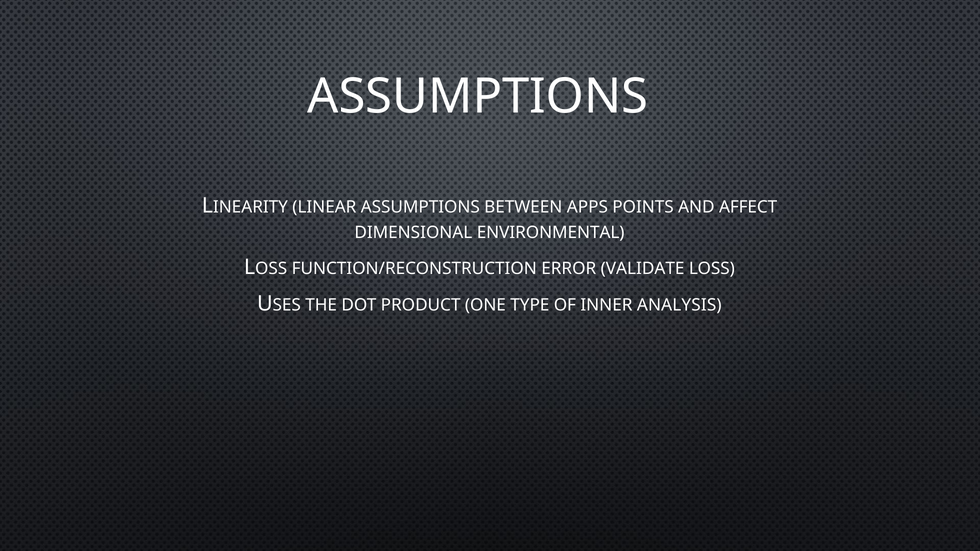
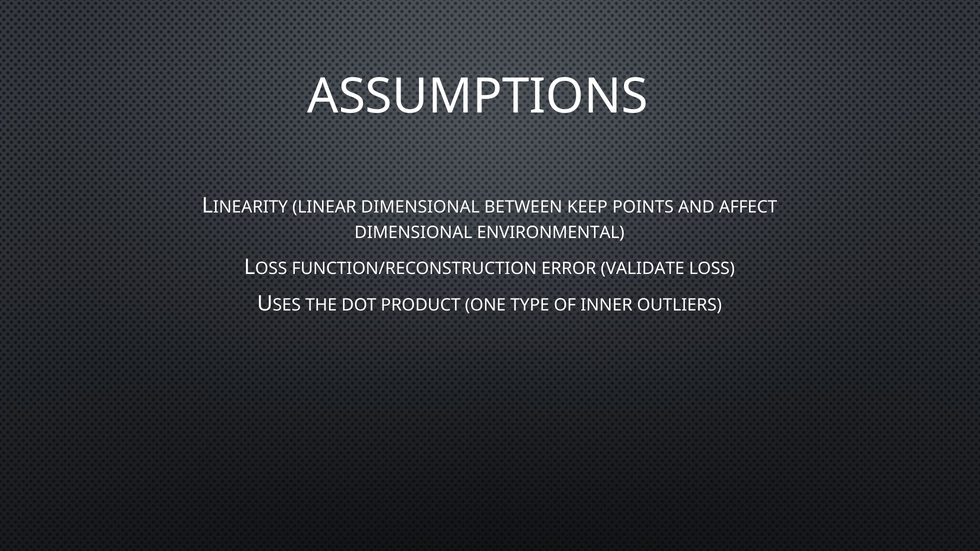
LINEAR ASSUMPTIONS: ASSUMPTIONS -> DIMENSIONAL
APPS: APPS -> KEEP
ANALYSIS: ANALYSIS -> OUTLIERS
